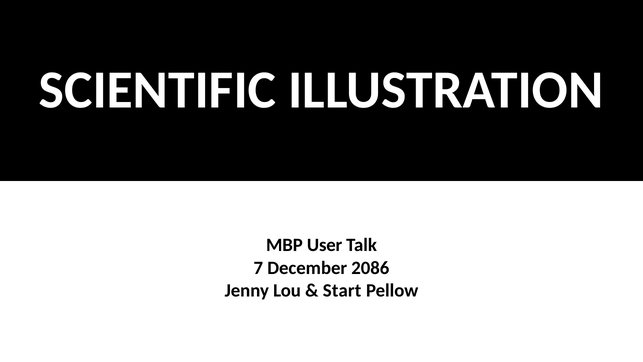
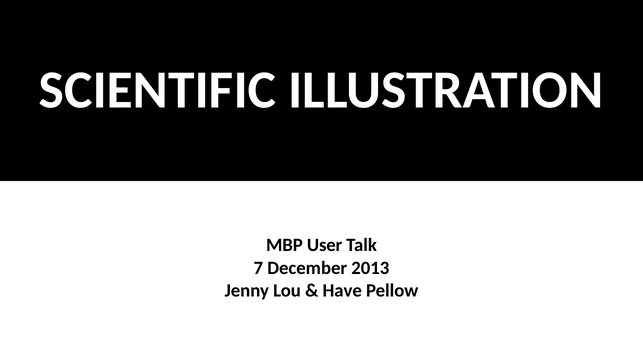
2086: 2086 -> 2013
Start: Start -> Have
